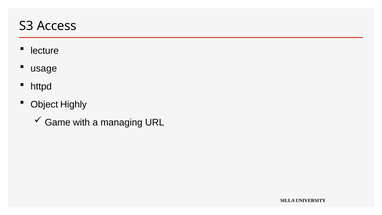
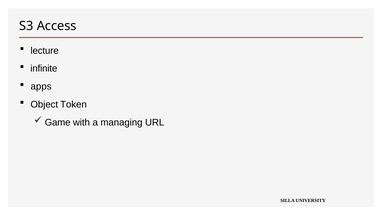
usage: usage -> infinite
httpd: httpd -> apps
Highly: Highly -> Token
